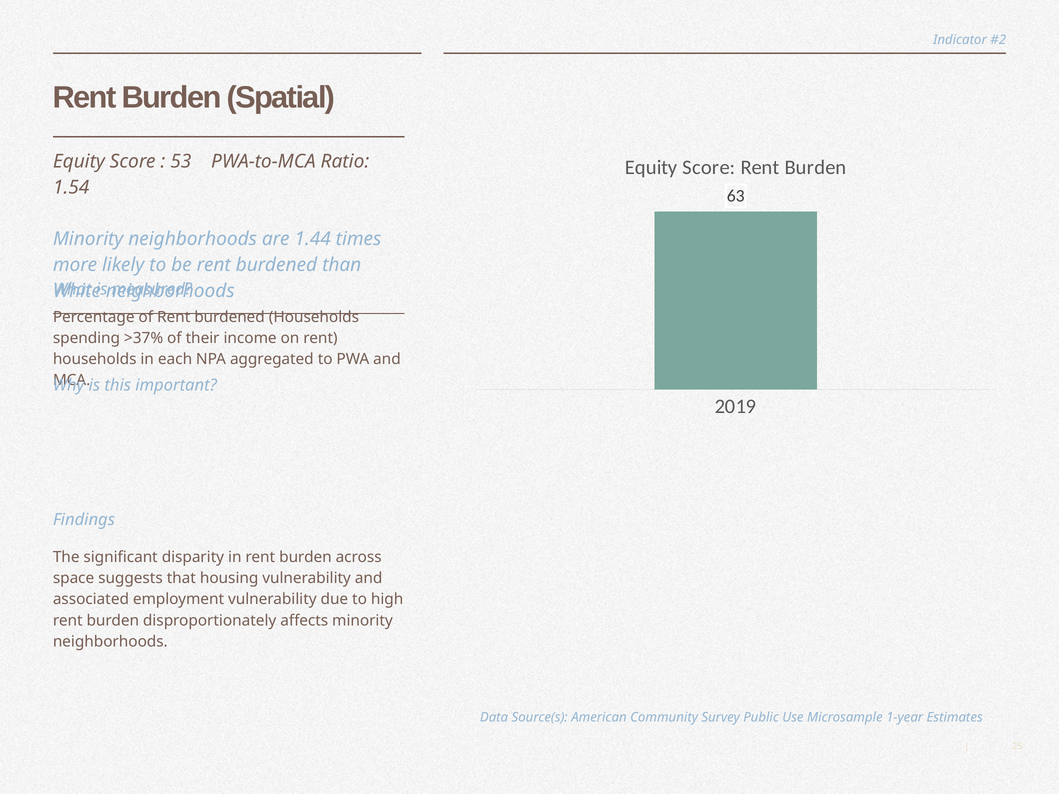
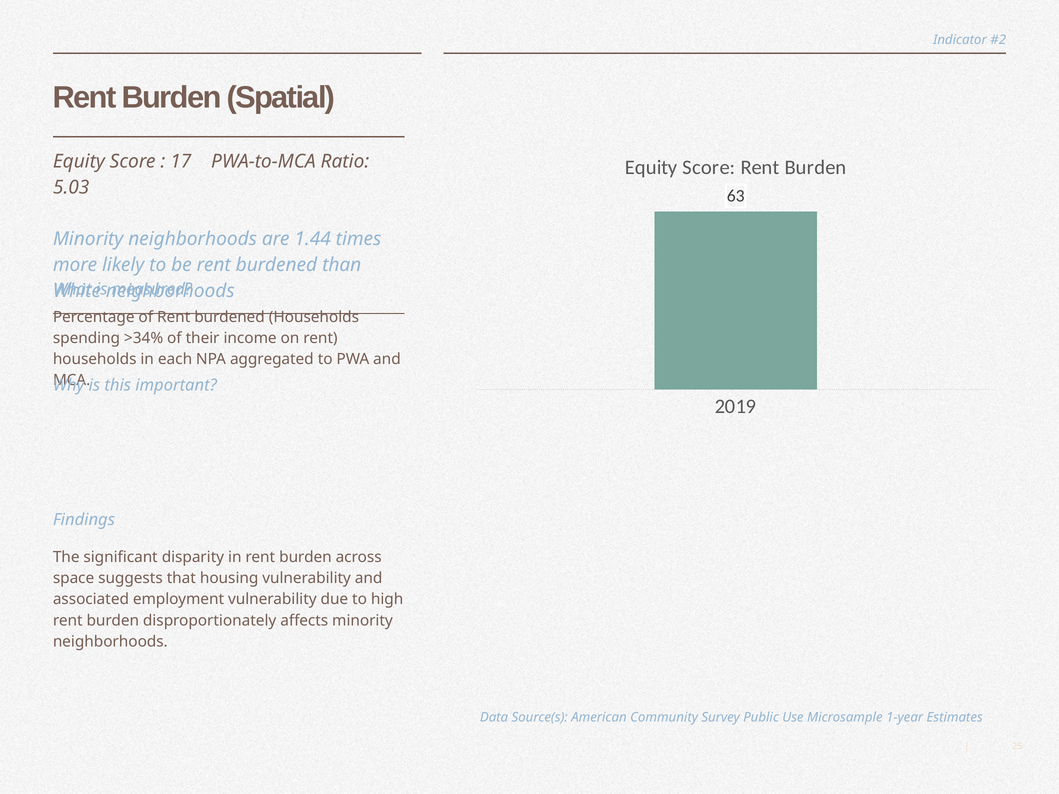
53: 53 -> 17
1.54: 1.54 -> 5.03
>37%: >37% -> >34%
